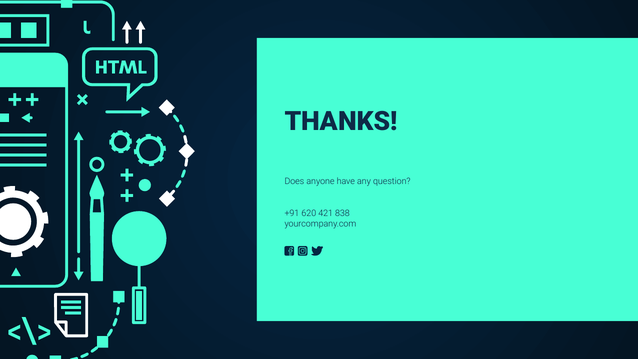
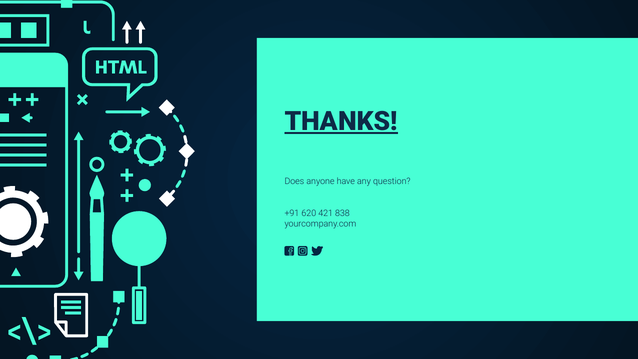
THANKS underline: none -> present
